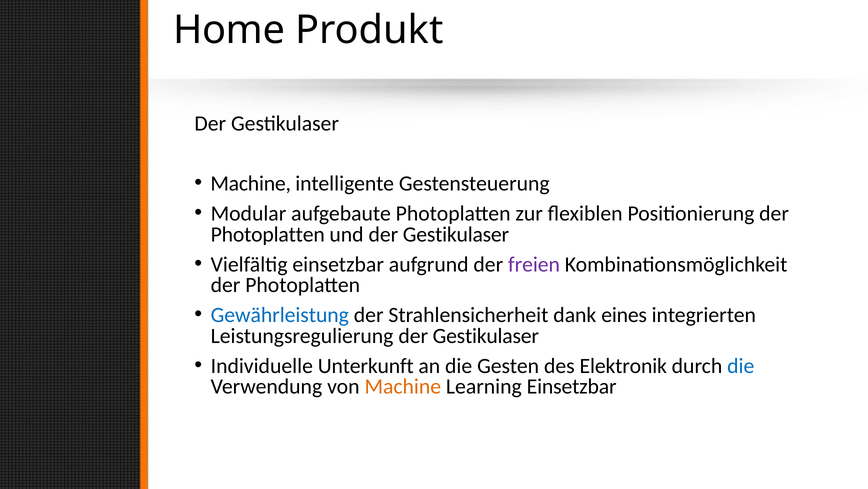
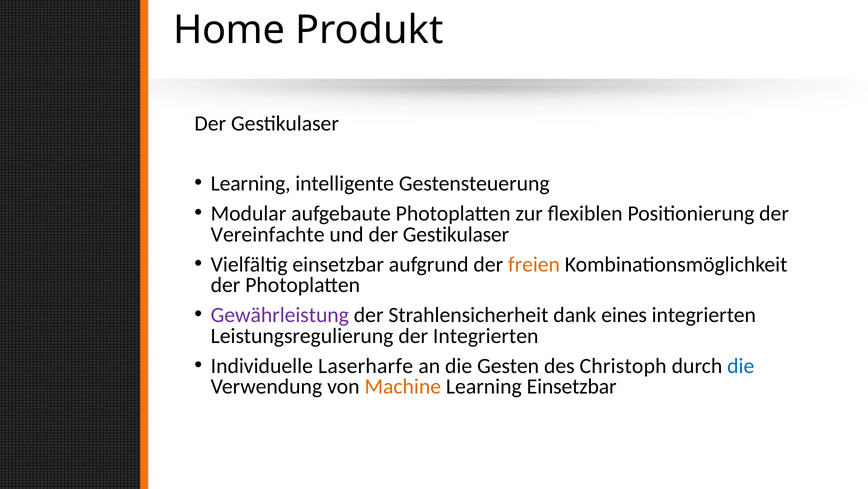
Machine at (251, 183): Machine -> Learning
Photoplatten at (268, 234): Photoplatten -> Vereinfachte
freien colour: purple -> orange
Gewährleistung colour: blue -> purple
Leistungsregulierung der Gestikulaser: Gestikulaser -> Integrierten
Unterkunft: Unterkunft -> Laserharfe
Elektronik: Elektronik -> Christoph
